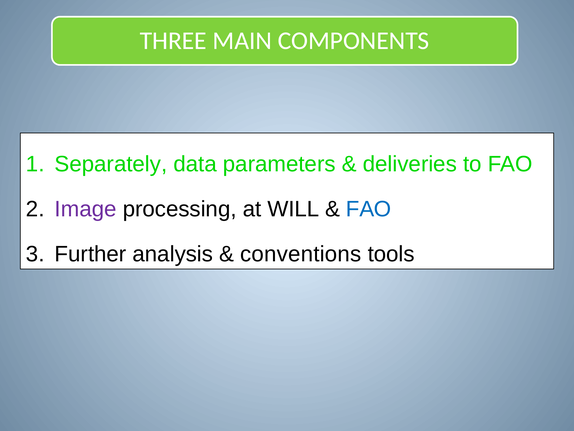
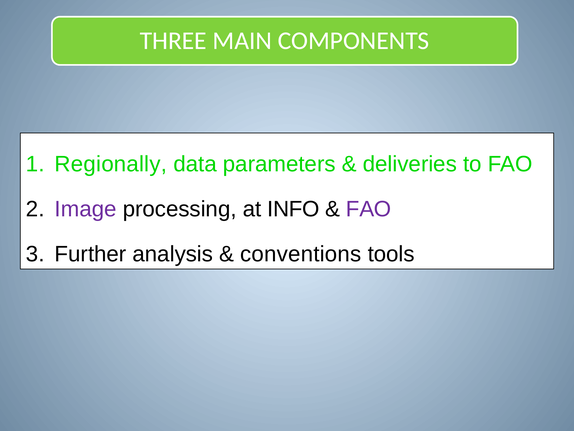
Separately: Separately -> Regionally
WILL: WILL -> INFO
FAO at (369, 209) colour: blue -> purple
